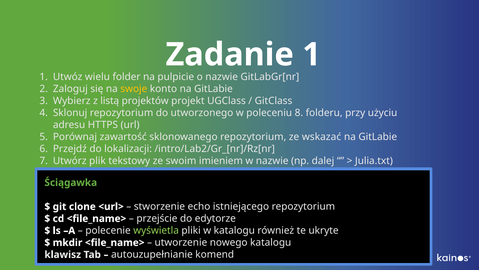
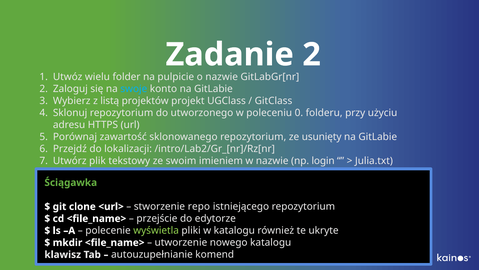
1 at (312, 55): 1 -> 2
swoje colour: yellow -> light blue
8: 8 -> 0
wskazać: wskazać -> usunięty
dalej: dalej -> login
echo: echo -> repo
